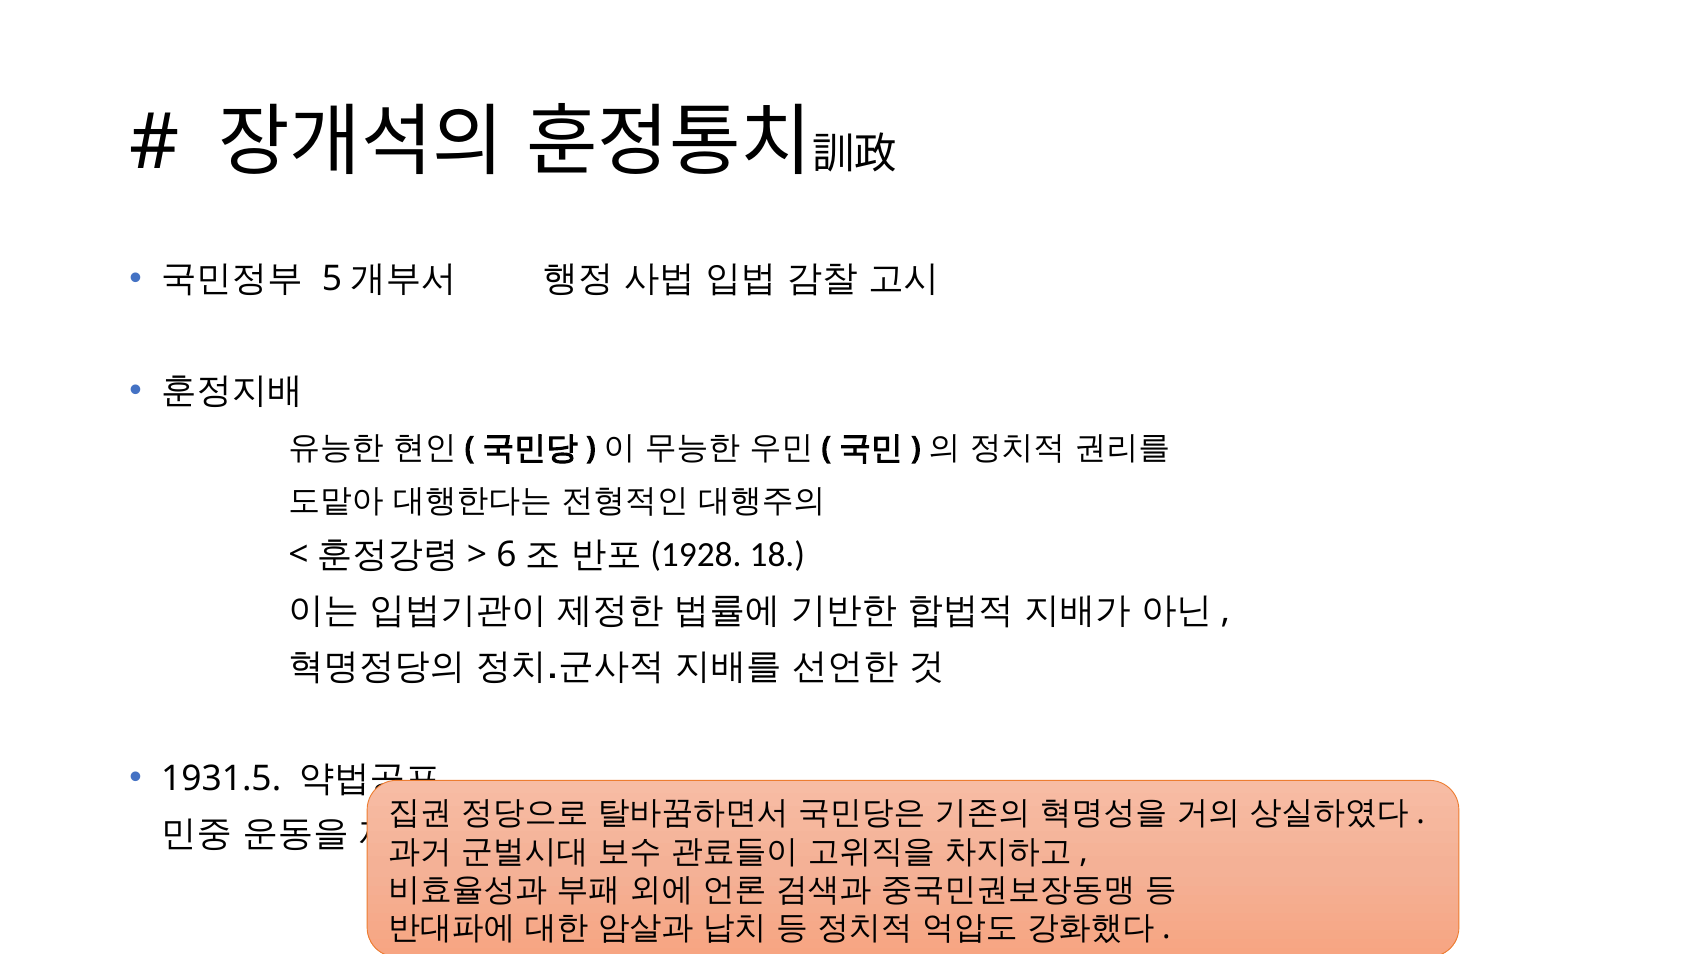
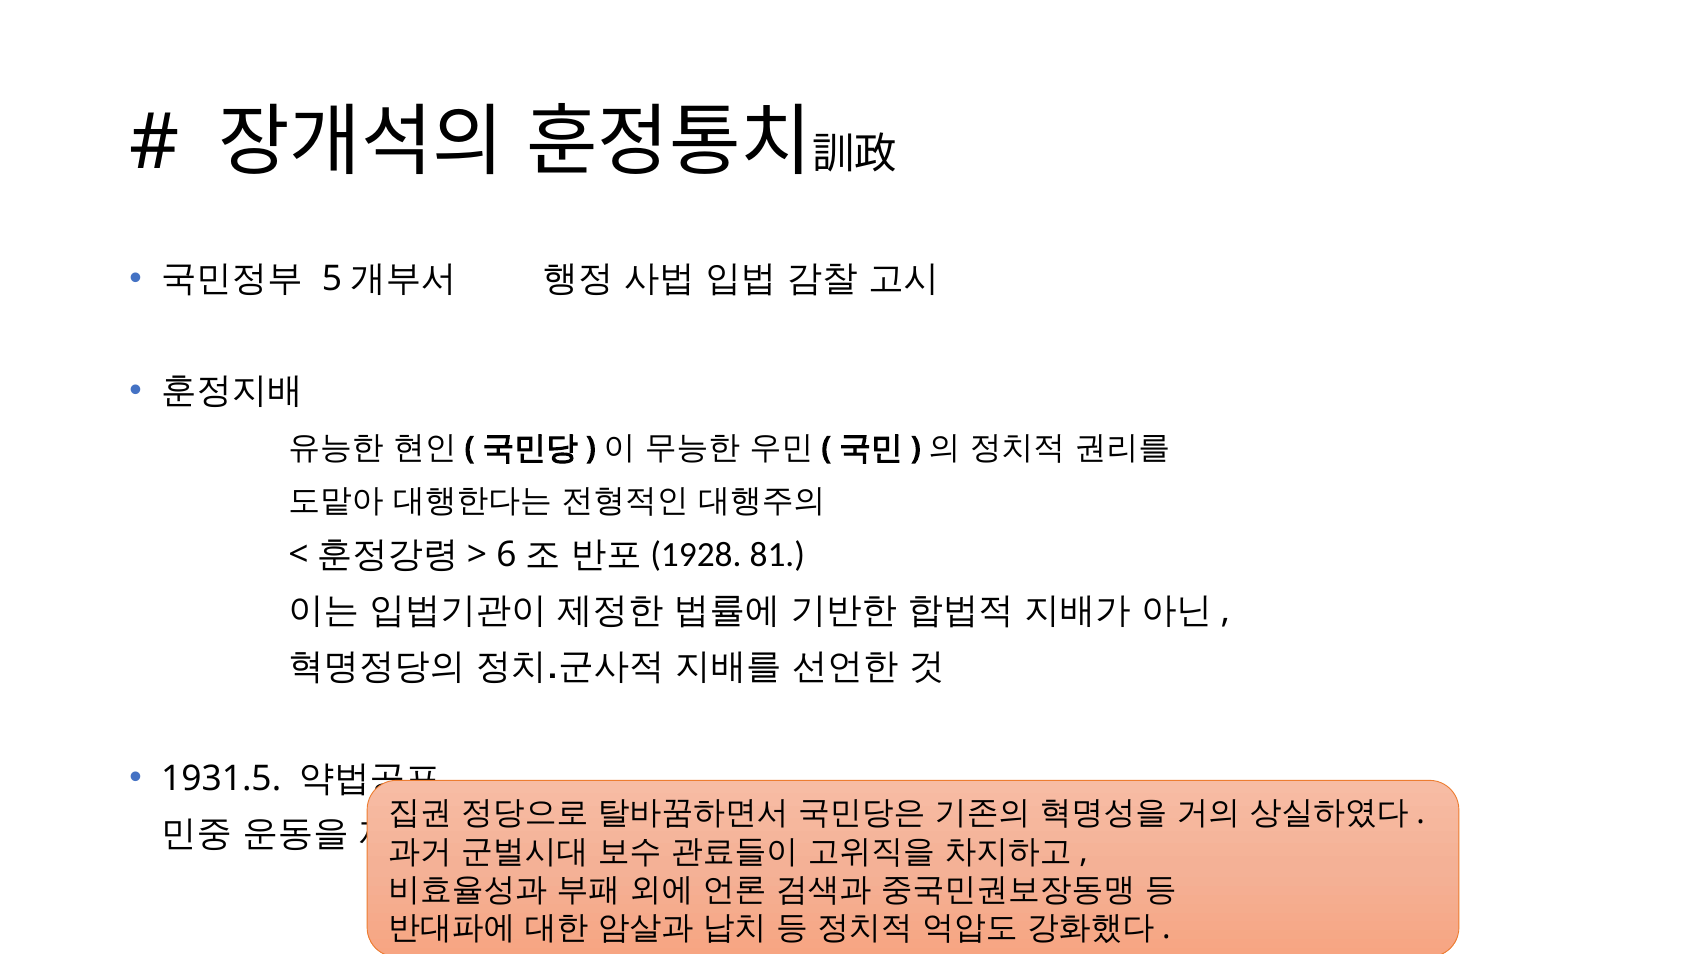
18: 18 -> 81
